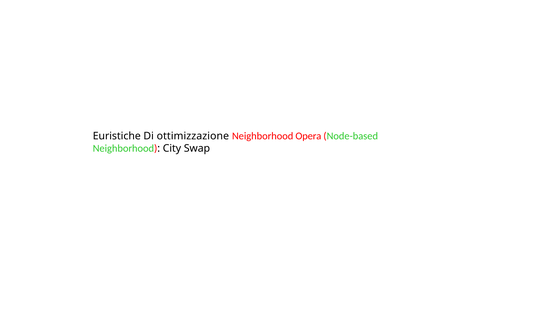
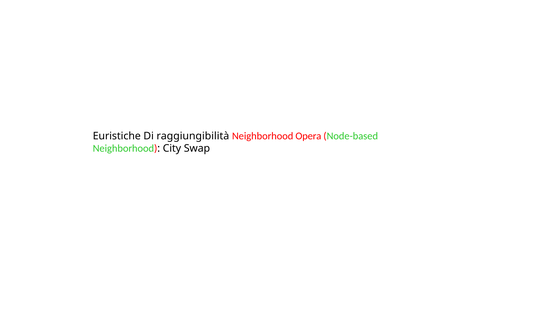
ottimizzazione: ottimizzazione -> raggiungibilità
